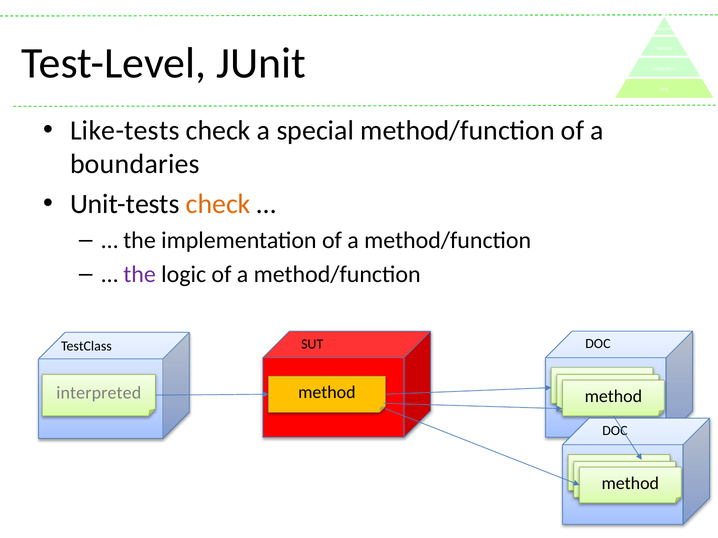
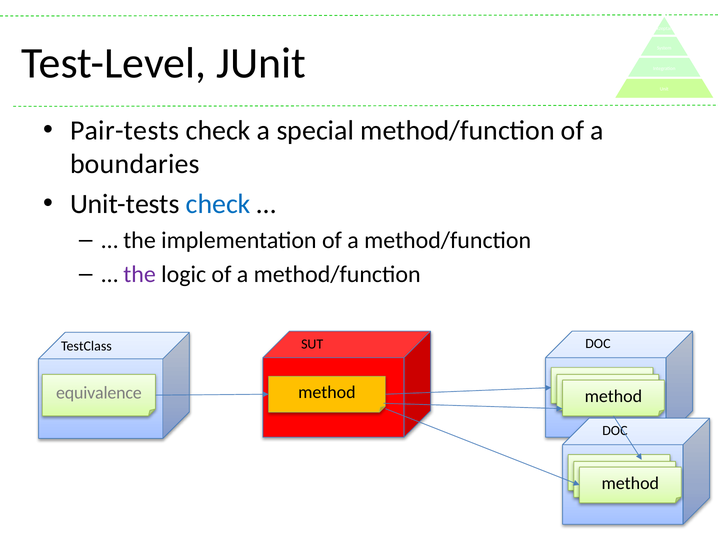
Like-tests: Like-tests -> Pair-tests
check at (218, 204) colour: orange -> blue
interpreted: interpreted -> equivalence
